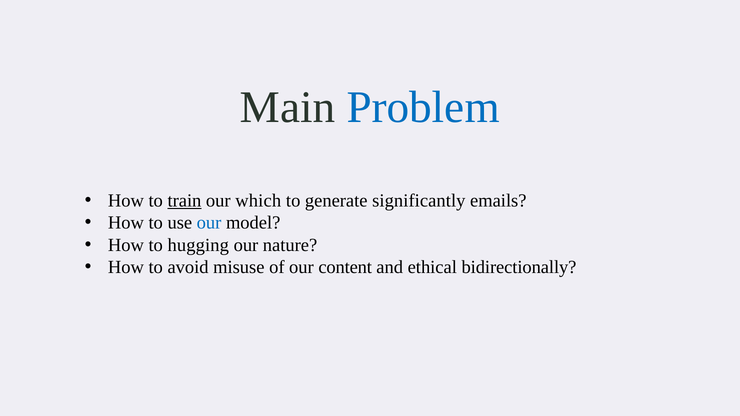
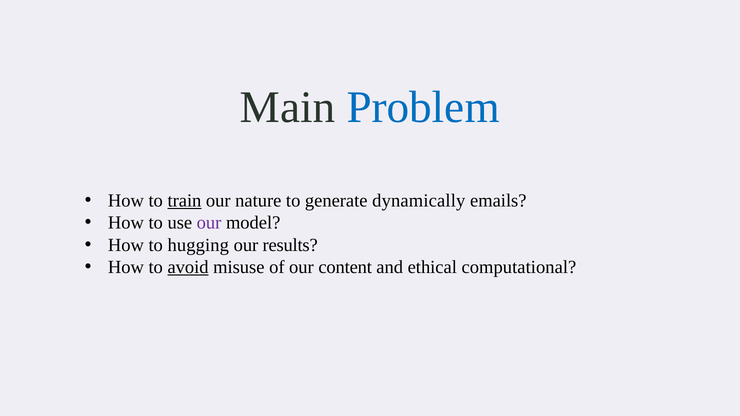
which: which -> nature
significantly: significantly -> dynamically
our at (209, 223) colour: blue -> purple
nature: nature -> results
avoid underline: none -> present
bidirectionally: bidirectionally -> computational
